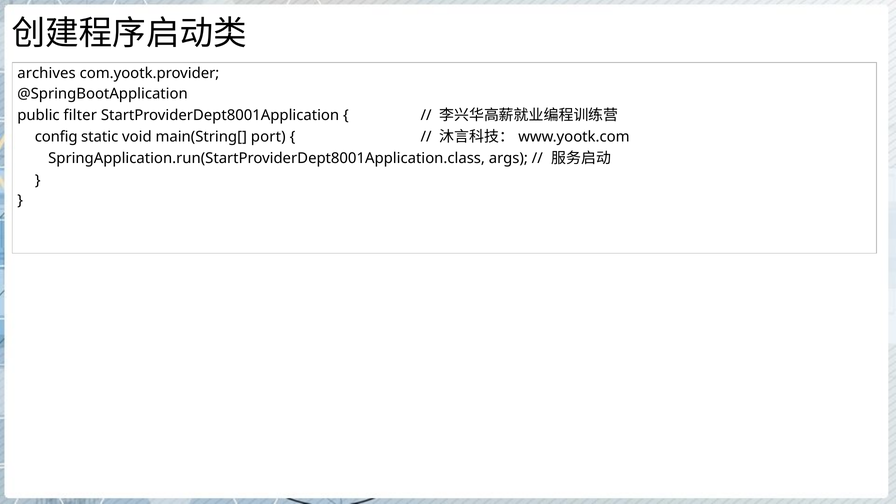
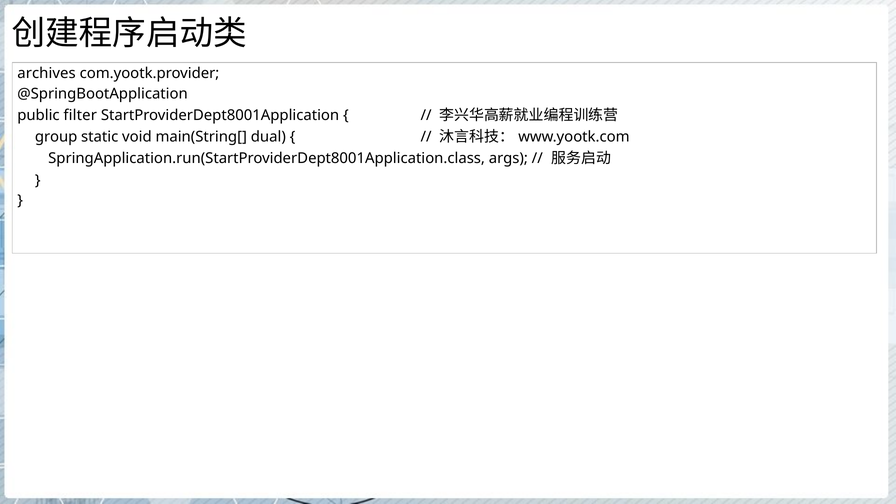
config: config -> group
port: port -> dual
